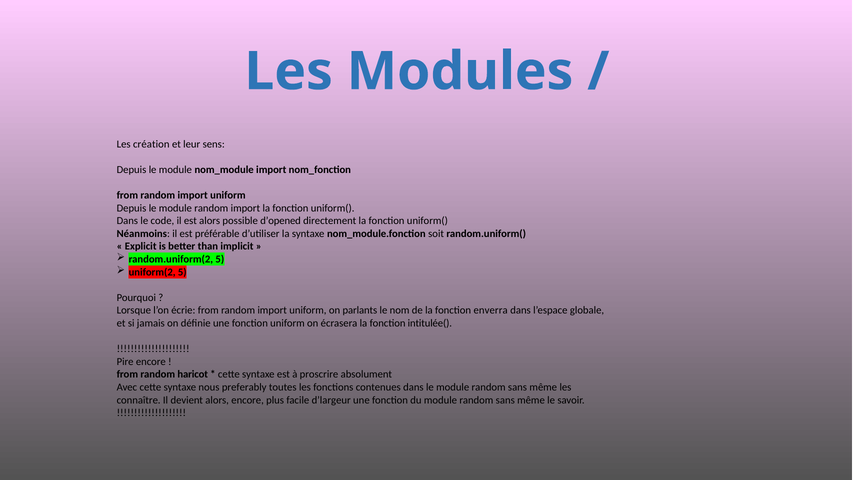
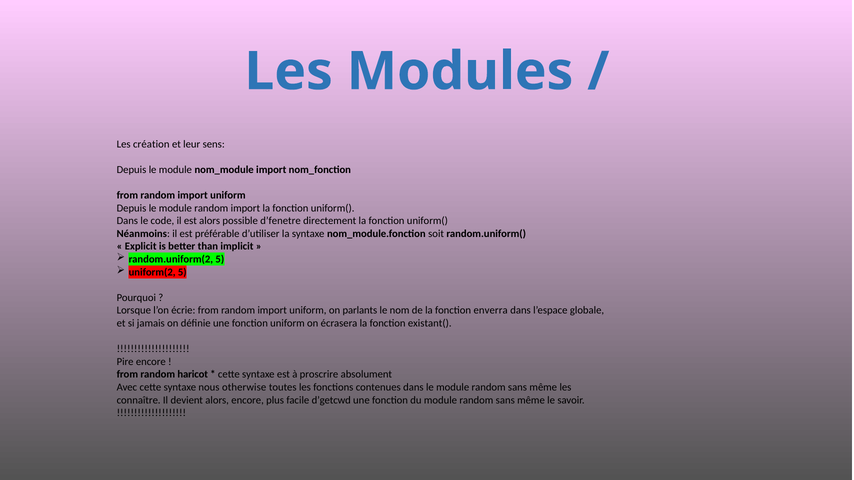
d’opened: d’opened -> d’fenetre
intitulée(: intitulée( -> existant(
preferably: preferably -> otherwise
d’largeur: d’largeur -> d’getcwd
